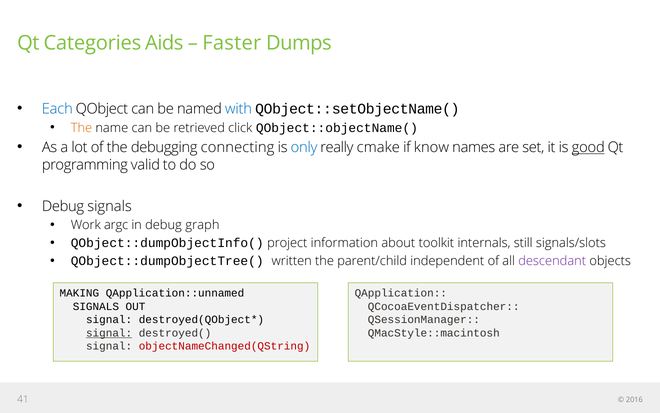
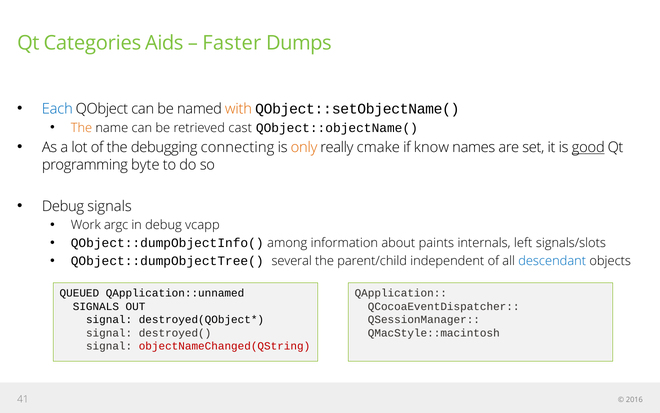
with colour: blue -> orange
click: click -> cast
only colour: blue -> orange
valid: valid -> byte
graph: graph -> vcapp
project: project -> among
toolkit: toolkit -> paints
still: still -> left
written: written -> several
descendant colour: purple -> blue
MAKING: MAKING -> QUEUED
signal at (109, 333) underline: present -> none
